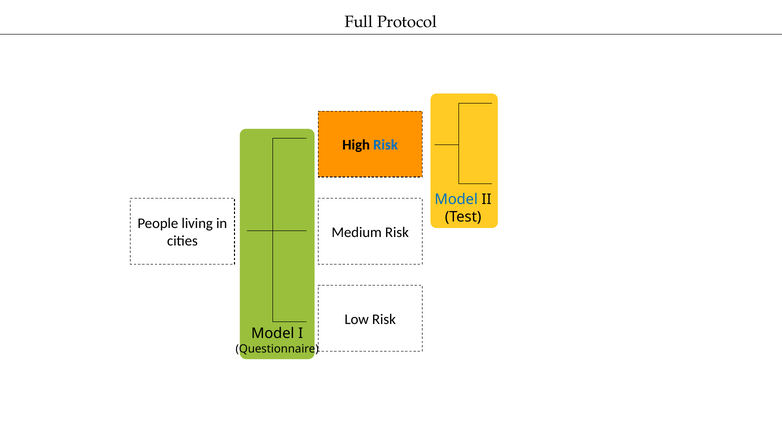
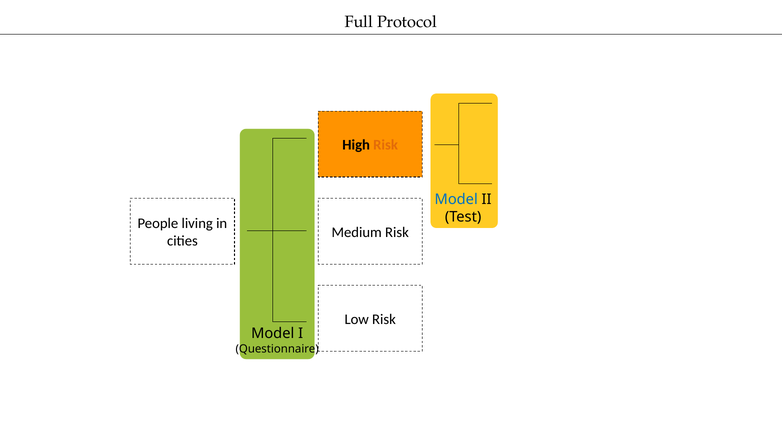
Risk at (386, 145) colour: blue -> orange
